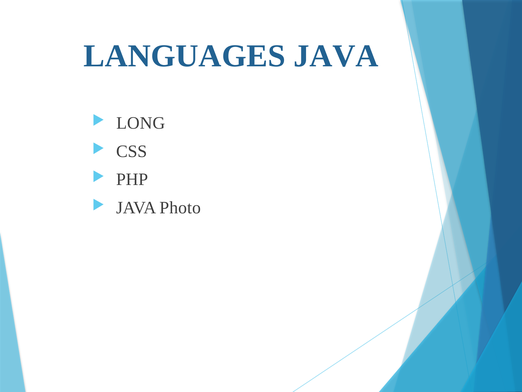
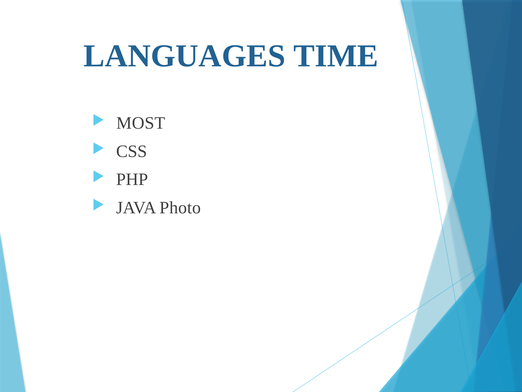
LANGUAGES JAVA: JAVA -> TIME
LONG: LONG -> MOST
